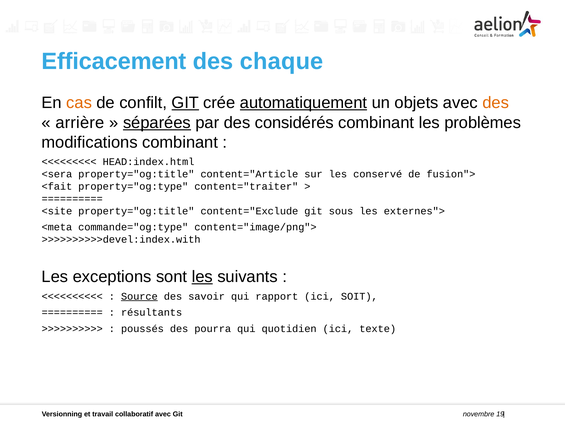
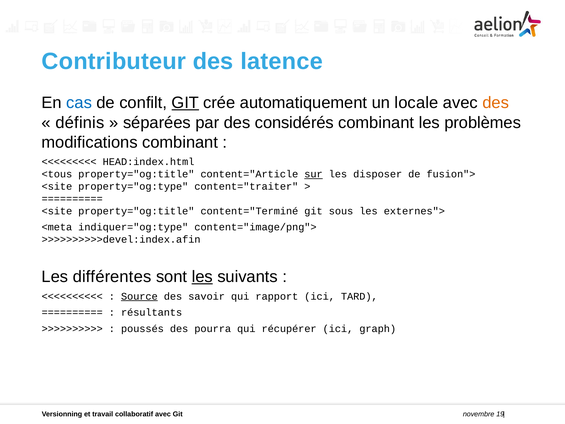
Efficacement: Efficacement -> Contributeur
chaque: chaque -> latence
cas colour: orange -> blue
automatiquement underline: present -> none
objets: objets -> locale
arrière: arrière -> définis
séparées underline: present -> none
<sera: <sera -> <tous
sur underline: none -> present
conservé: conservé -> disposer
<fait at (57, 186): <fait -> <site
content="Exclude: content="Exclude -> content="Terminé
commande="og:type: commande="og:type -> indiquer="og:type
>>>>>>>>>>devel:index.with: >>>>>>>>>>devel:index.with -> >>>>>>>>>>devel:index.afin
exceptions: exceptions -> différentes
SOIT: SOIT -> TARD
quotidien: quotidien -> récupérer
texte: texte -> graph
